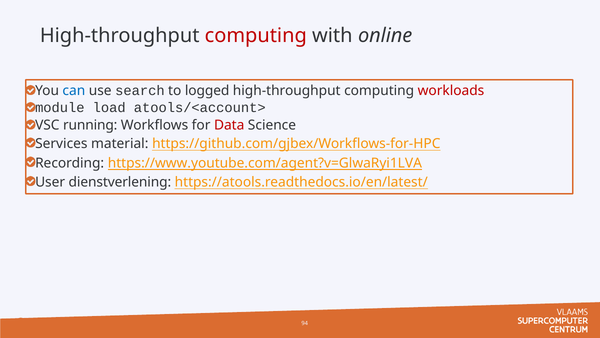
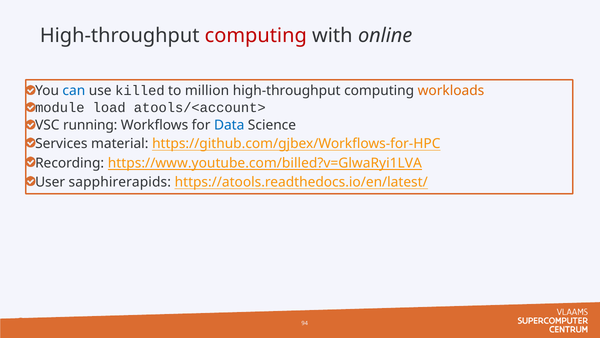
search: search -> killed
logged: logged -> million
workloads colour: red -> orange
Data colour: red -> blue
https://www.youtube.com/agent?v=GlwaRyi1LVA: https://www.youtube.com/agent?v=GlwaRyi1LVA -> https://www.youtube.com/billed?v=GlwaRyi1LVA
dienstverlening: dienstverlening -> sapphirerapids
